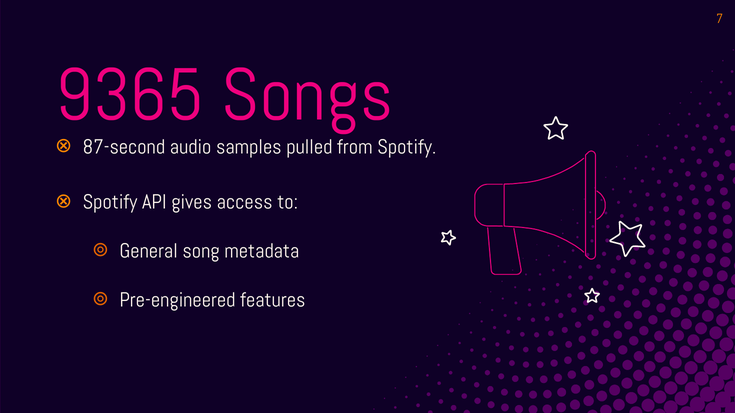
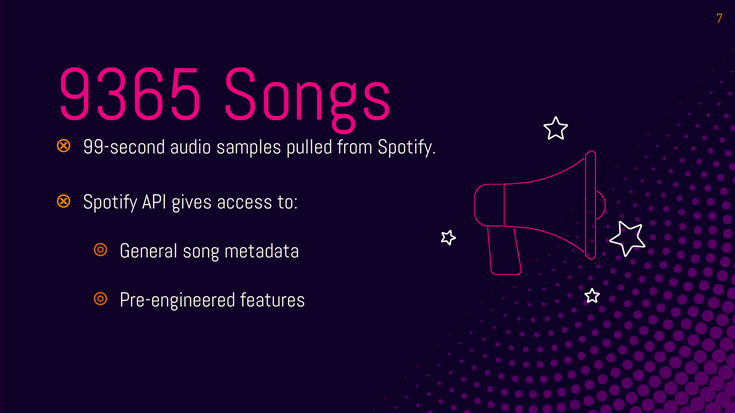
87-second: 87-second -> 99-second
